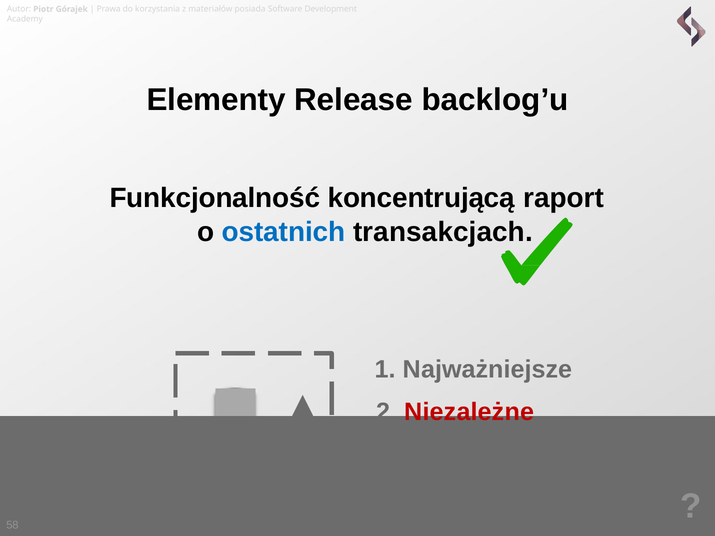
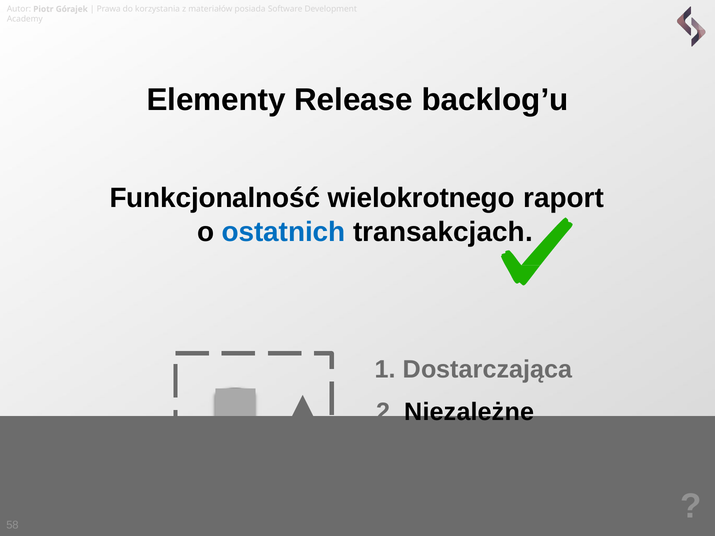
koncentrującą: koncentrującą -> wielokrotnego
Najważniejsze: Najważniejsze -> Dostarczająca
Niezależne colour: red -> black
